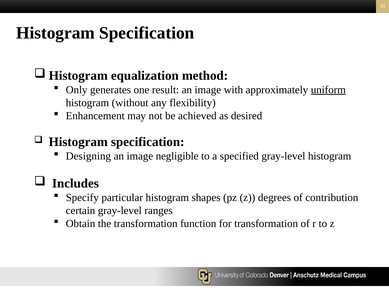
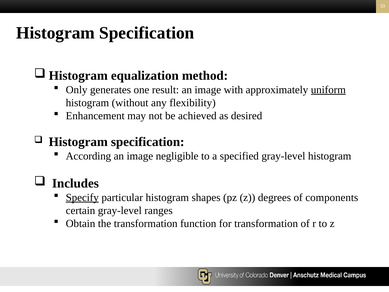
Designing: Designing -> According
Specify underline: none -> present
contribution: contribution -> components
